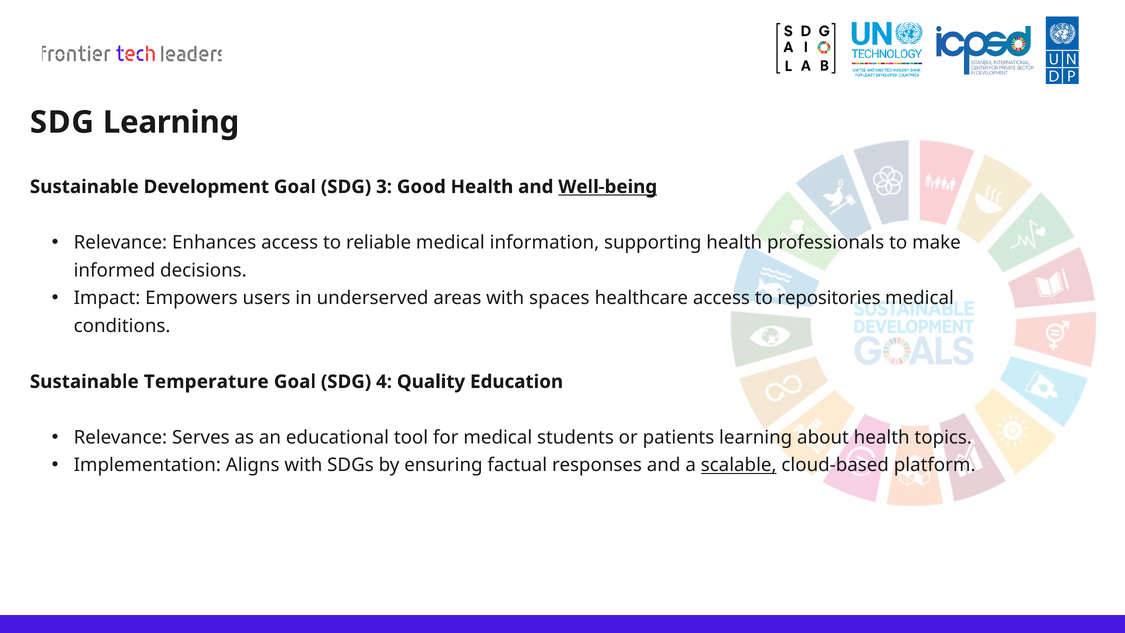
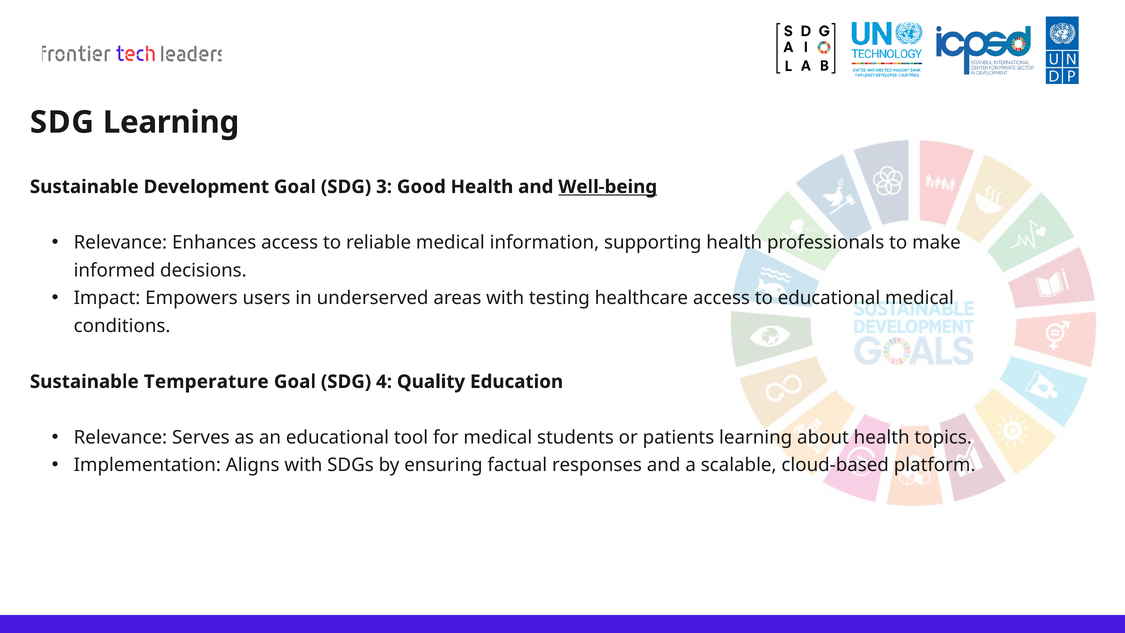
spaces: spaces -> testing
to repositories: repositories -> educational
scalable underline: present -> none
